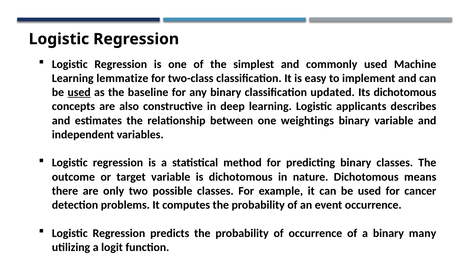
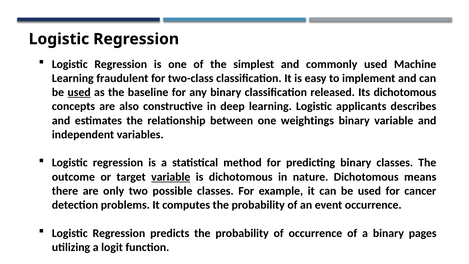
lemmatize: lemmatize -> fraudulent
updated: updated -> released
variable at (171, 177) underline: none -> present
many: many -> pages
